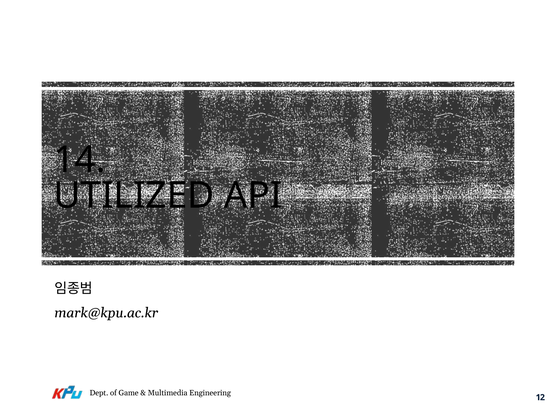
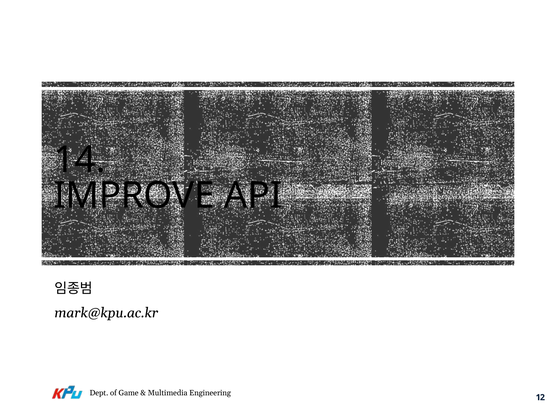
UTILIZED: UTILIZED -> IMPROVE
